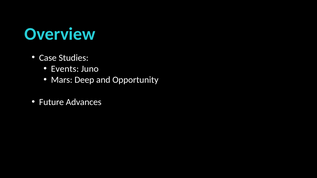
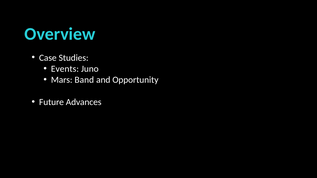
Deep: Deep -> Band
